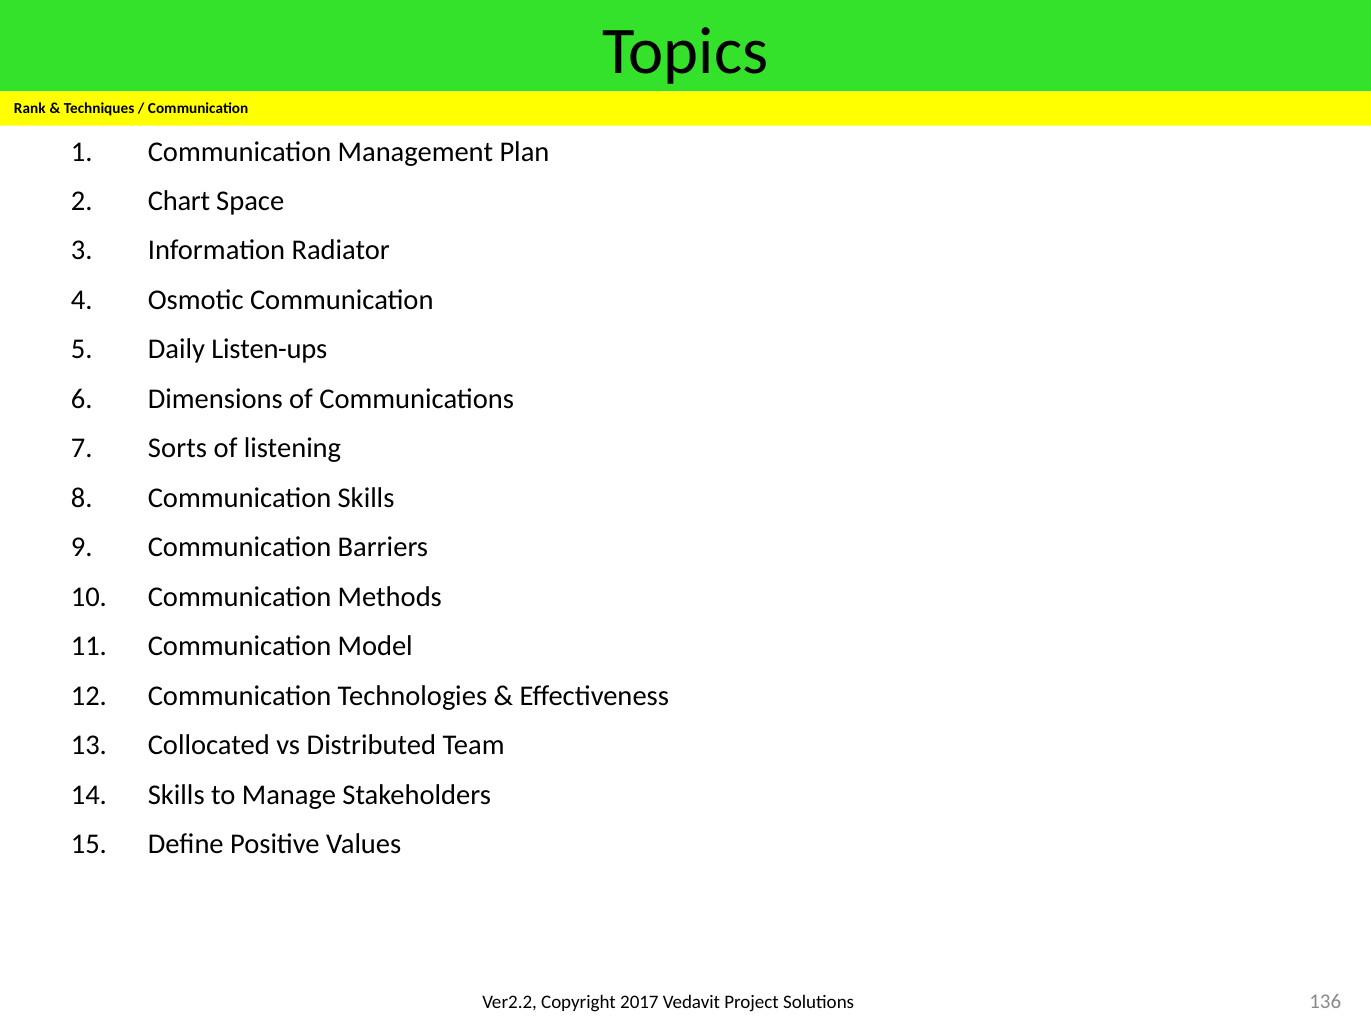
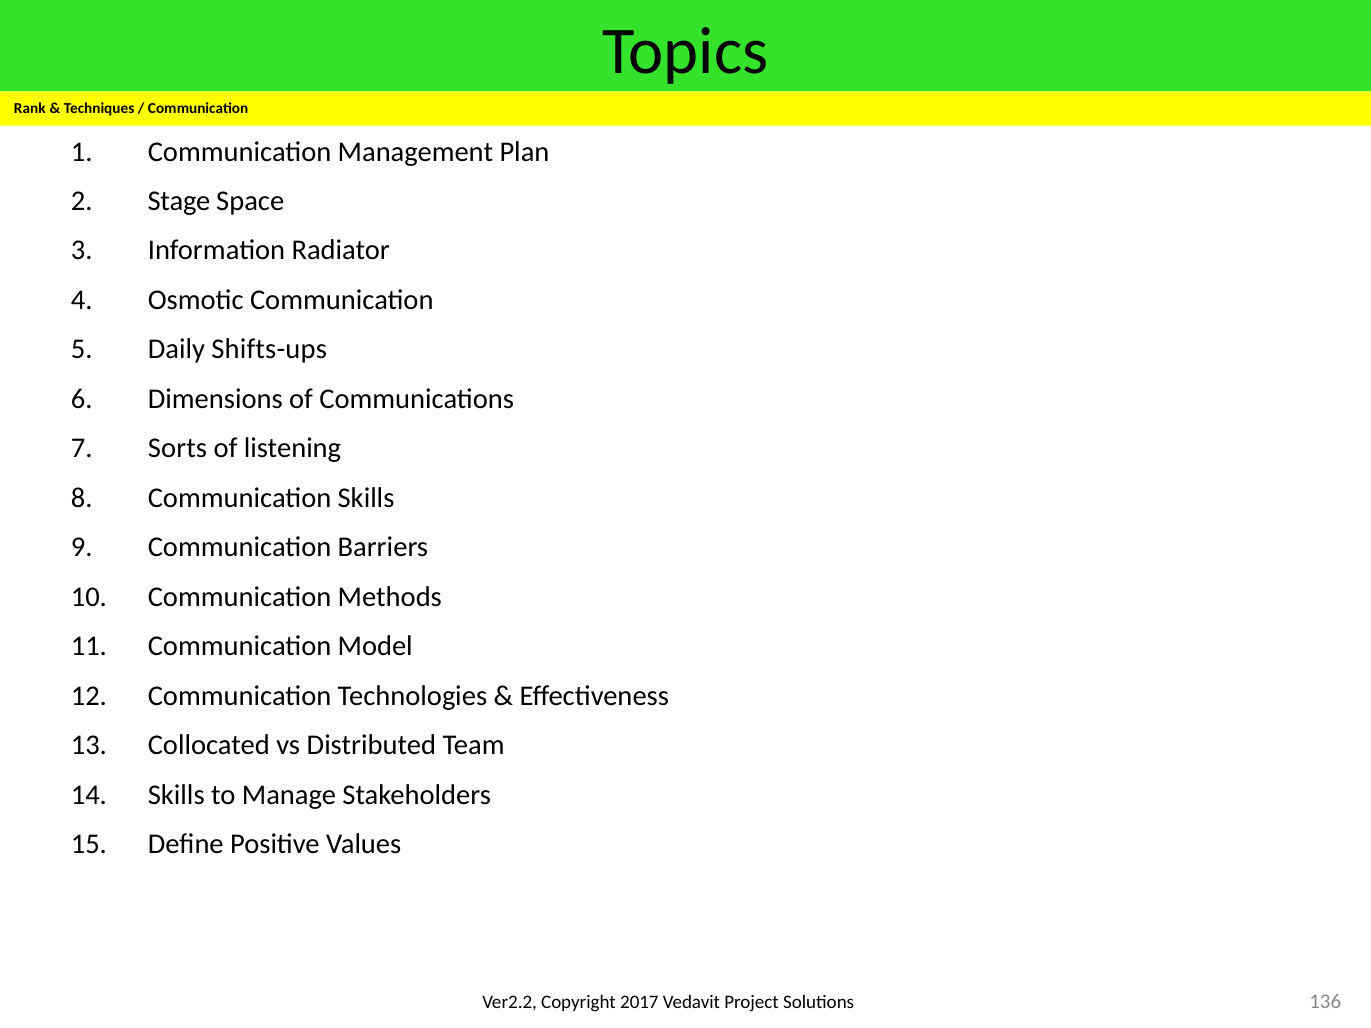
Chart: Chart -> Stage
Listen-ups: Listen-ups -> Shifts-ups
